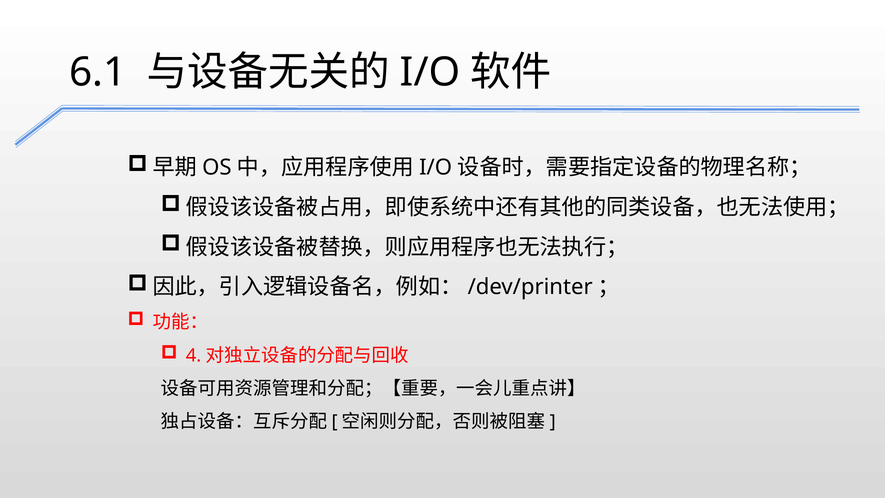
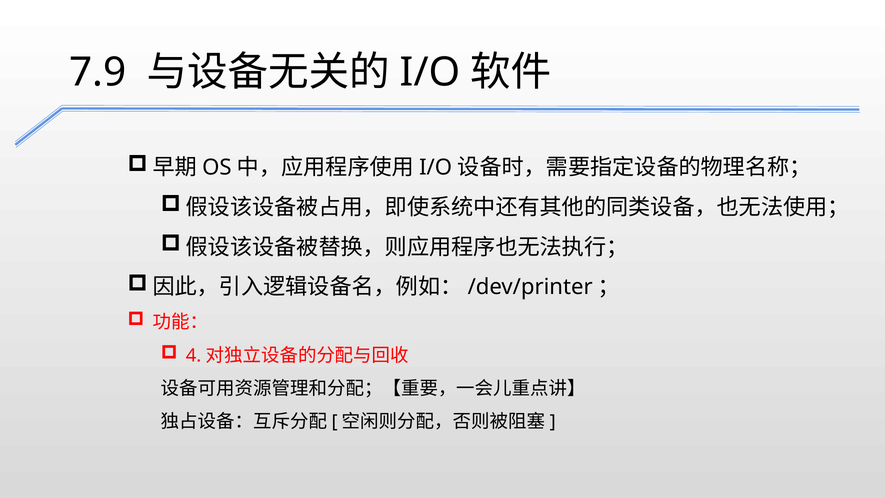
6.1: 6.1 -> 7.9
